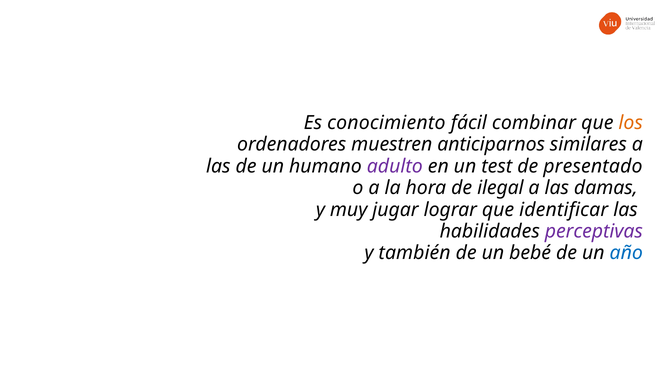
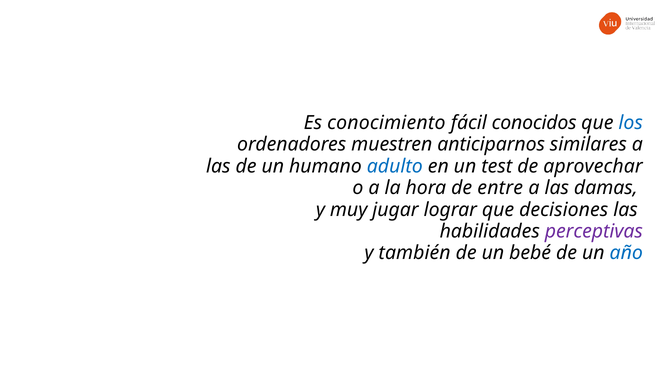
combinar: combinar -> conocidos
los colour: orange -> blue
adulto colour: purple -> blue
presentado: presentado -> aprovechar
ilegal: ilegal -> entre
identificar: identificar -> decisiones
